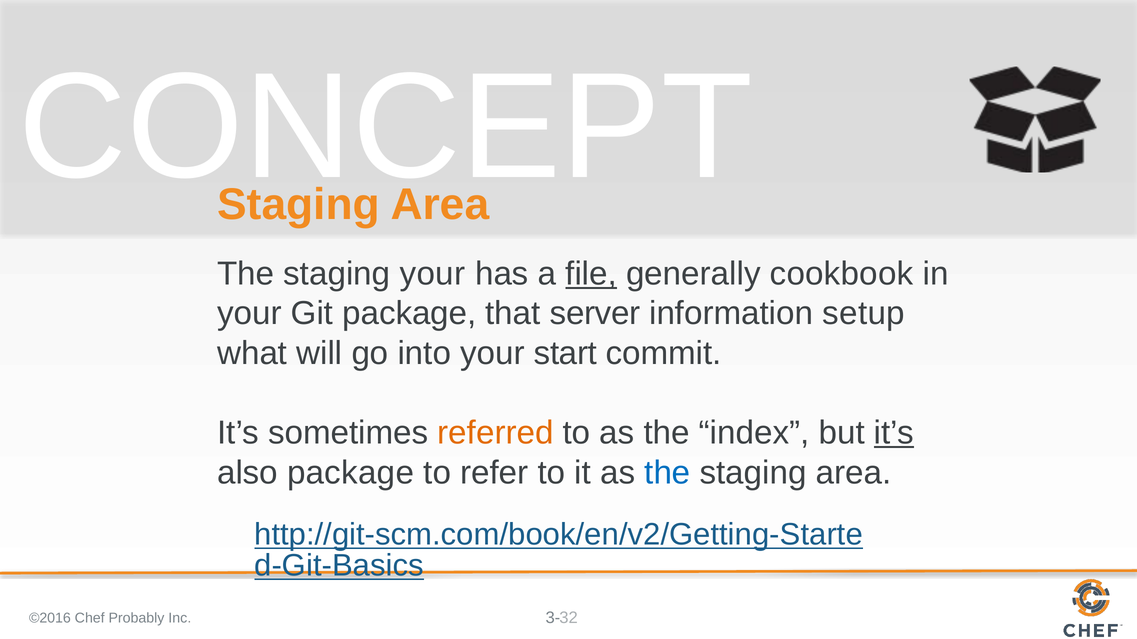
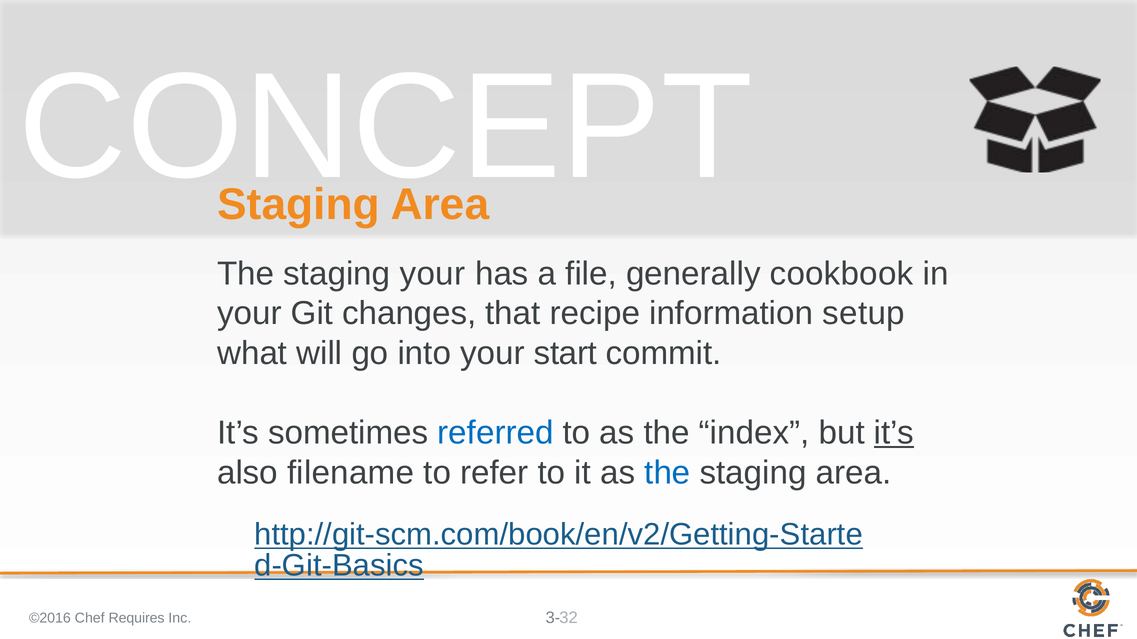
file underline: present -> none
Git package: package -> changes
server: server -> recipe
referred colour: orange -> blue
also package: package -> filename
Probably: Probably -> Requires
